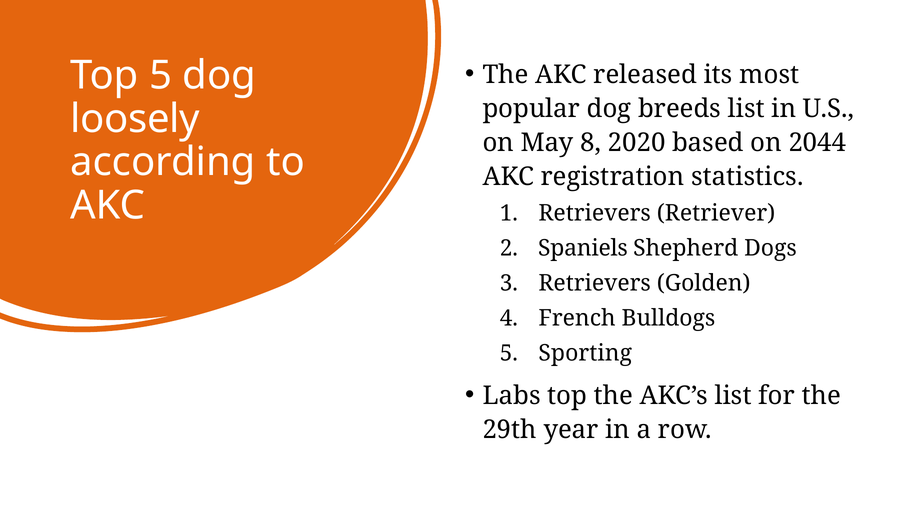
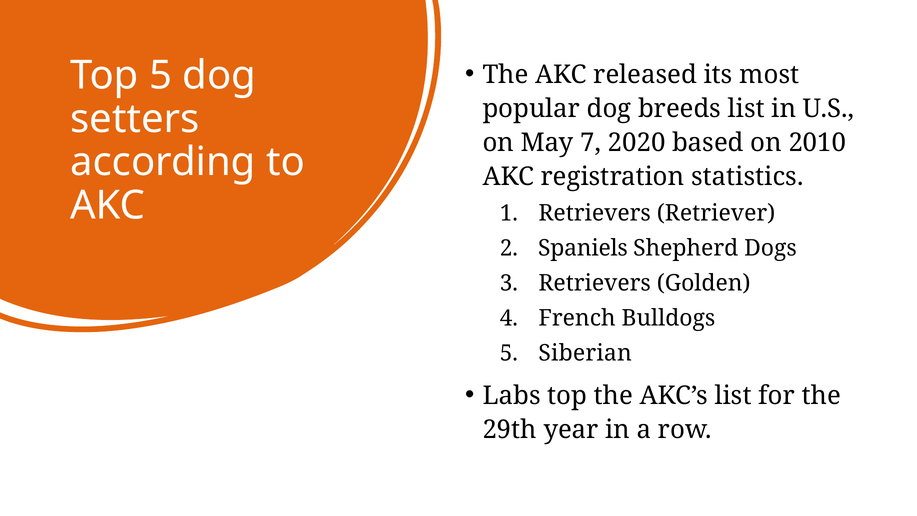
loosely: loosely -> setters
8: 8 -> 7
2044: 2044 -> 2010
Sporting: Sporting -> Siberian
